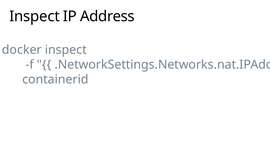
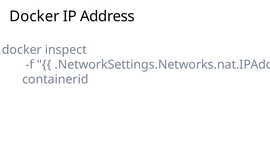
Inspect at (35, 16): Inspect -> Docker
